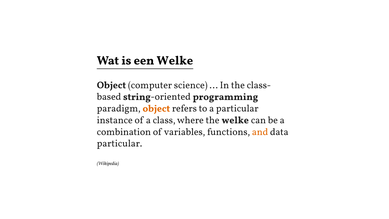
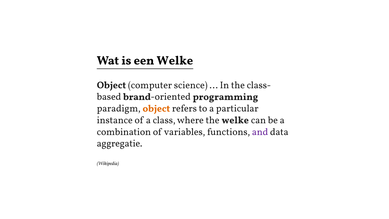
string: string -> brand
and colour: orange -> purple
particular at (119, 143): particular -> aggregatie
